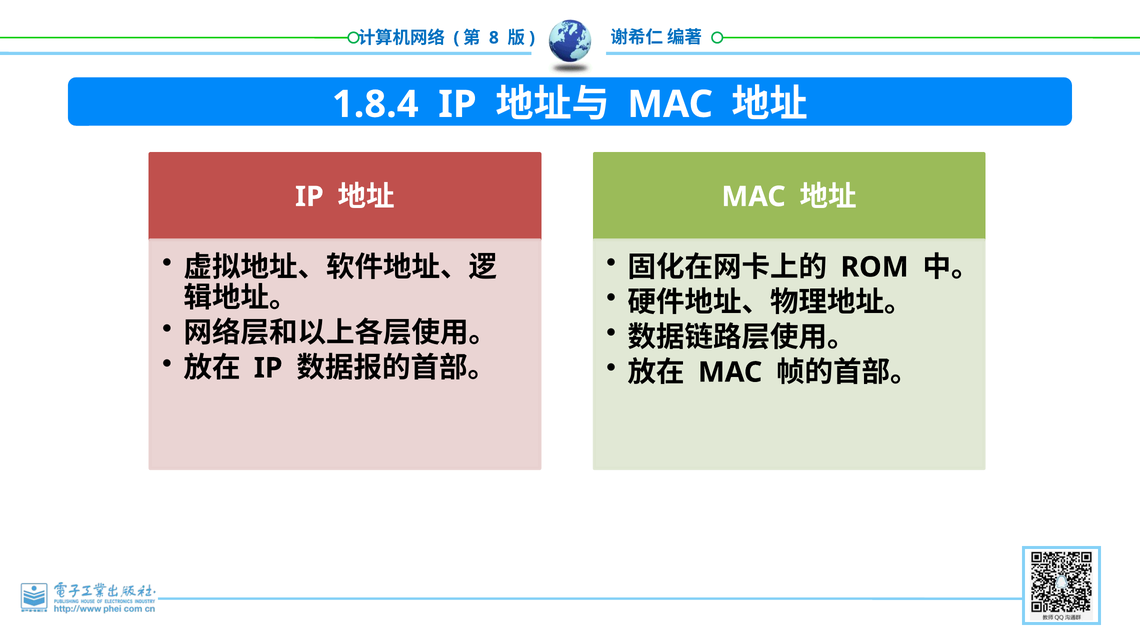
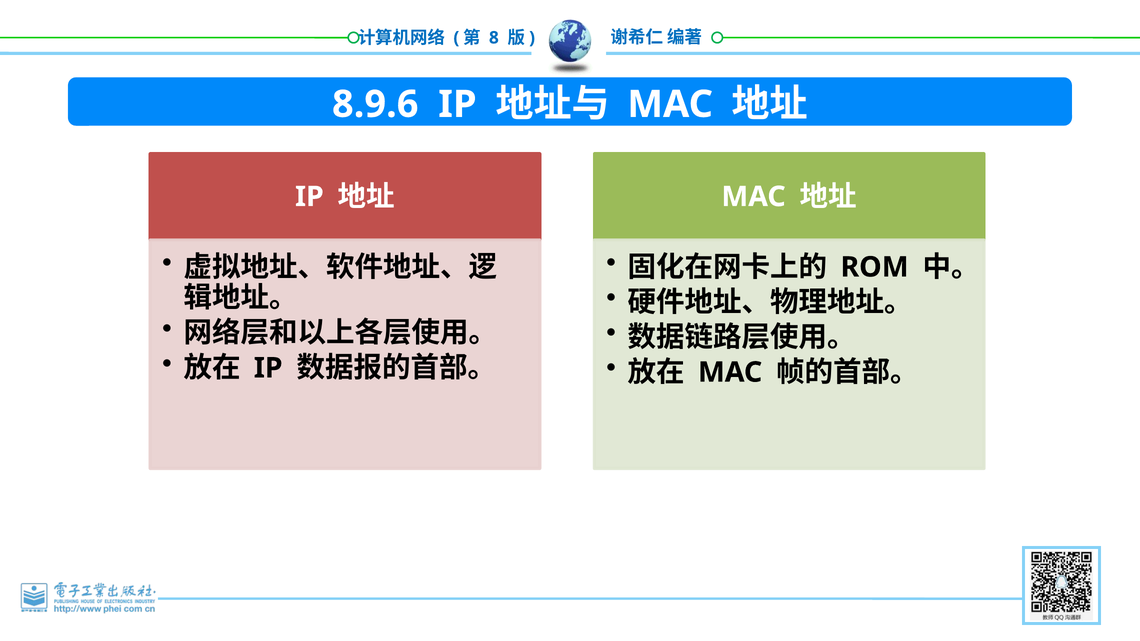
1.8.4: 1.8.4 -> 8.9.6
